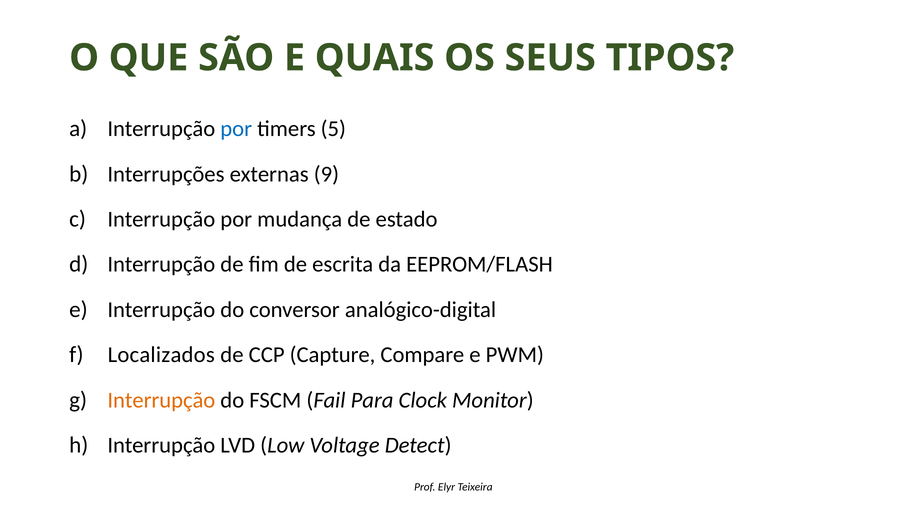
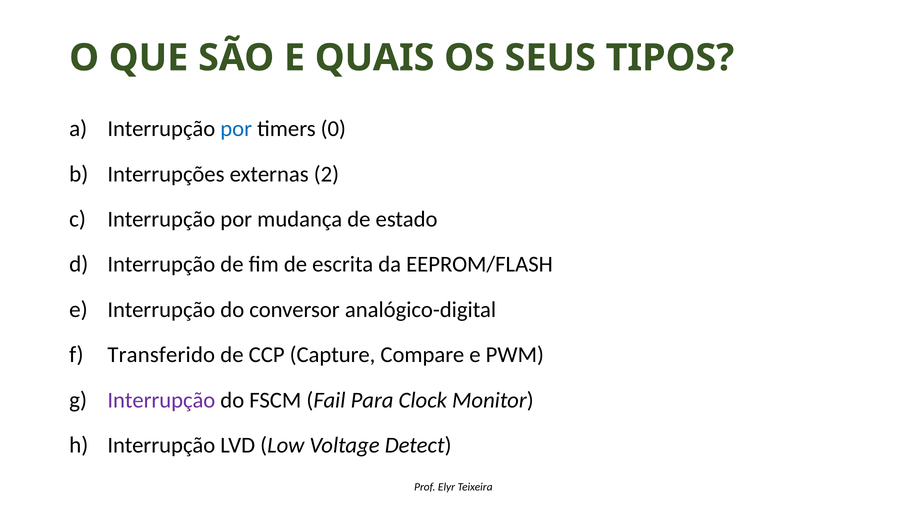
5: 5 -> 0
9: 9 -> 2
Localizados: Localizados -> Transferido
Interrupção at (161, 400) colour: orange -> purple
